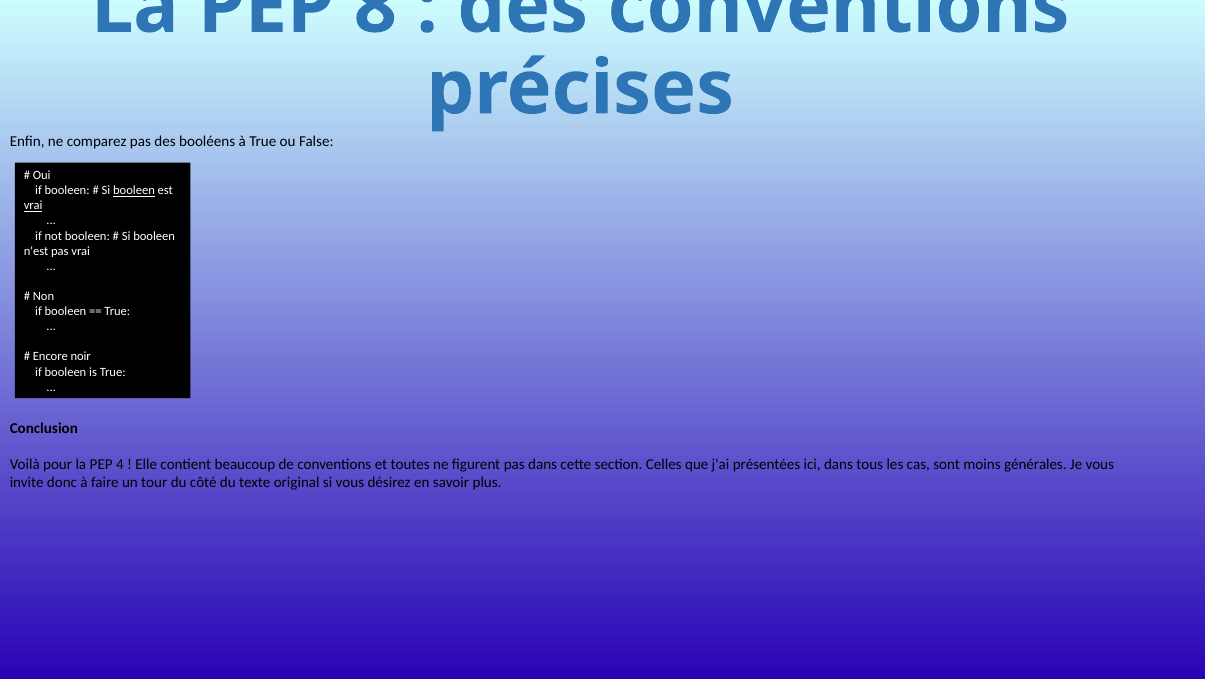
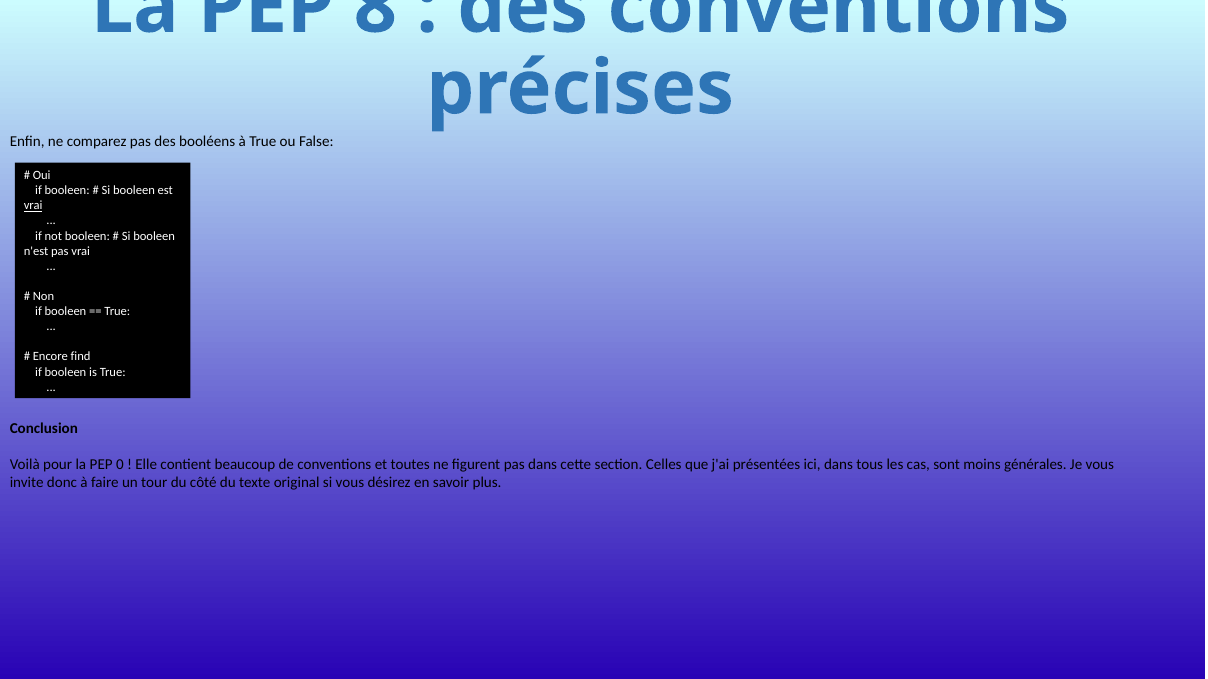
booleen at (134, 191) underline: present -> none
noir: noir -> find
4: 4 -> 0
